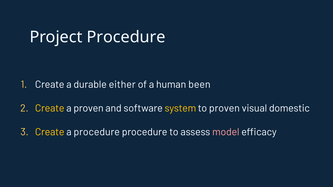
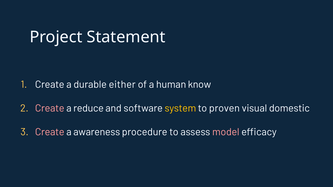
Project Procedure: Procedure -> Statement
been: been -> know
Create at (50, 108) colour: yellow -> pink
a proven: proven -> reduce
Create at (50, 132) colour: yellow -> pink
a procedure: procedure -> awareness
